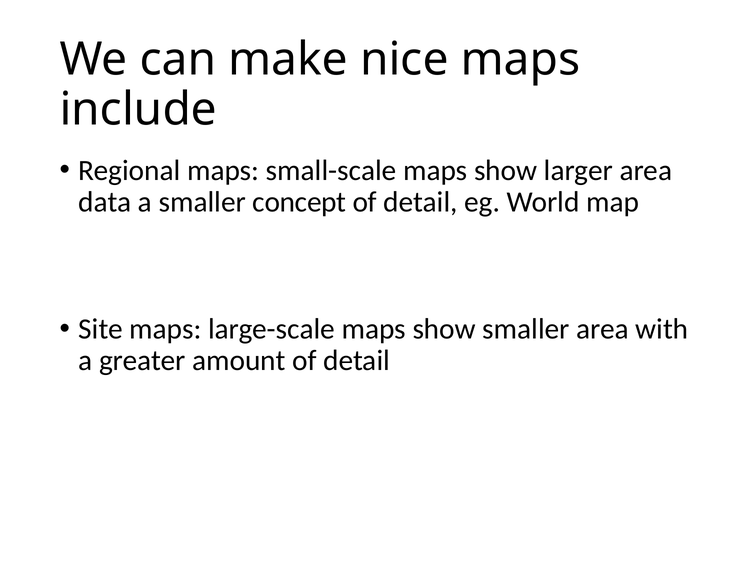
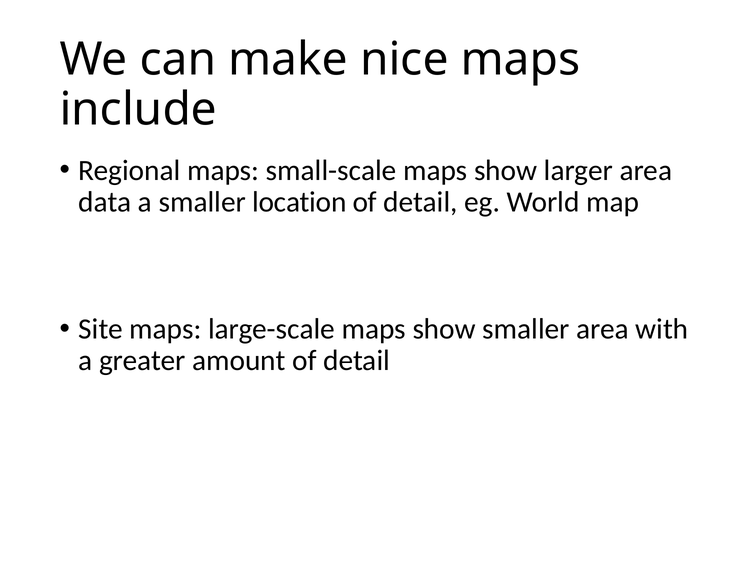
concept: concept -> location
